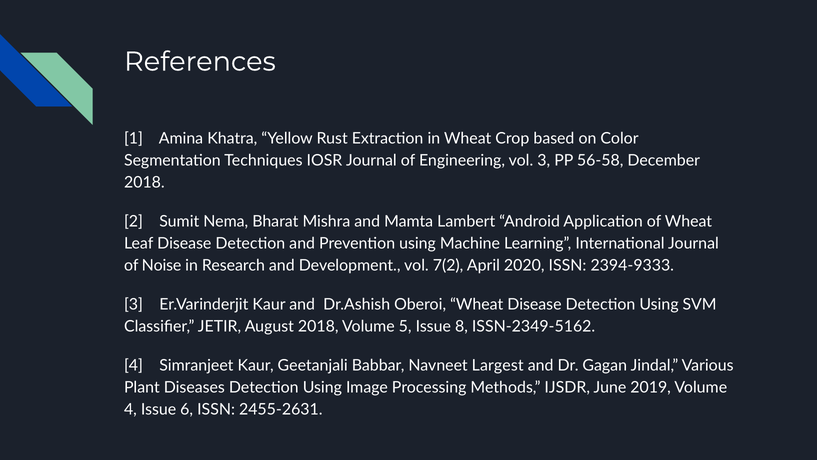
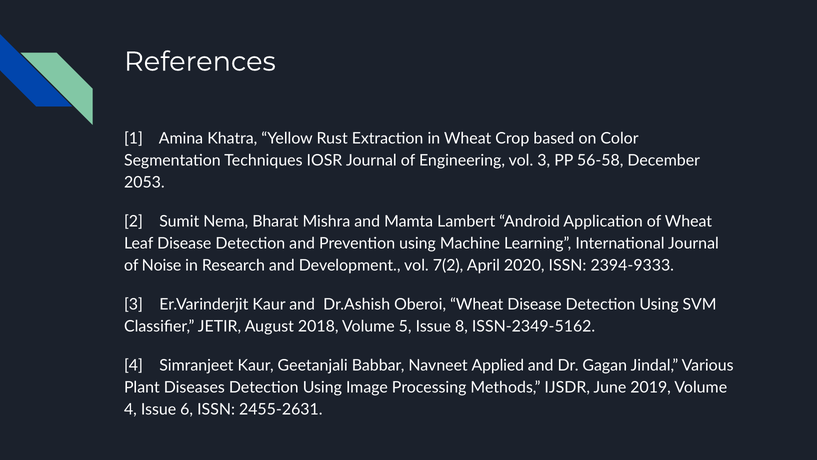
2018 at (144, 183): 2018 -> 2053
Largest: Largest -> Applied
